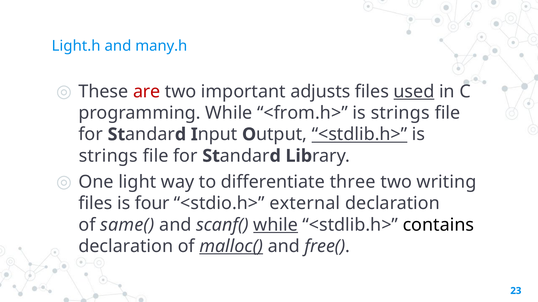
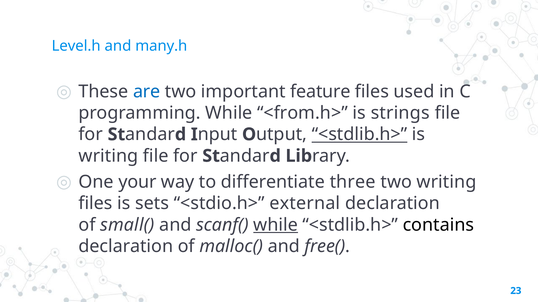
Light.h: Light.h -> Level.h
are colour: red -> blue
adjusts: adjusts -> feature
used underline: present -> none
strings at (108, 156): strings -> writing
light: light -> your
four: four -> sets
same(: same( -> small(
malloc( underline: present -> none
